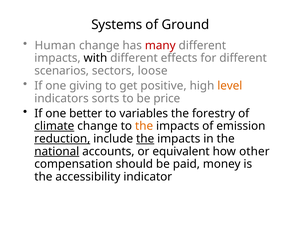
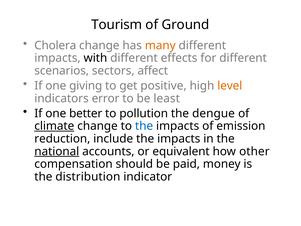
Systems: Systems -> Tourism
Human: Human -> Cholera
many colour: red -> orange
loose: loose -> affect
sorts: sorts -> error
price: price -> least
variables: variables -> pollution
forestry: forestry -> dengue
the at (144, 126) colour: orange -> blue
reduction underline: present -> none
the at (145, 139) underline: present -> none
accessibility: accessibility -> distribution
